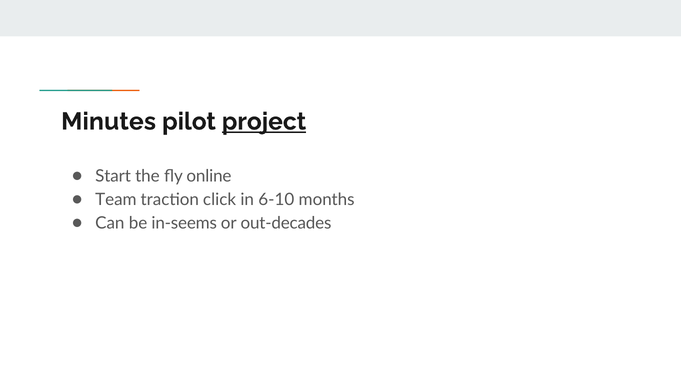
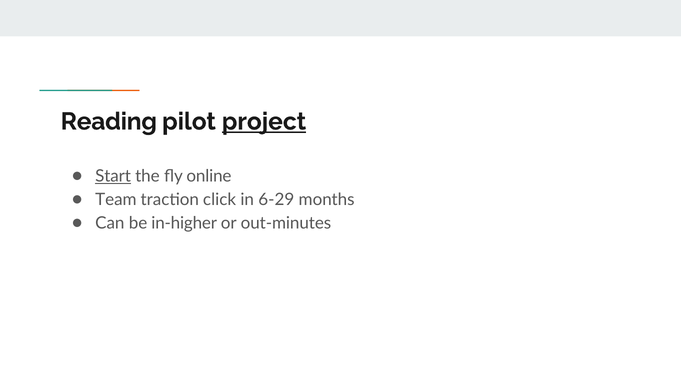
Minutes: Minutes -> Reading
Start underline: none -> present
6-10: 6-10 -> 6-29
in-seems: in-seems -> in-higher
out-decades: out-decades -> out-minutes
